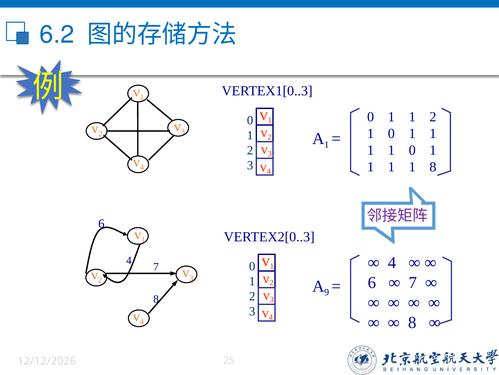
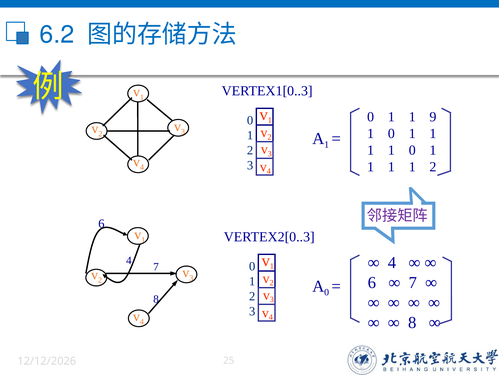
1 1 2: 2 -> 9
1 1 8: 8 -> 2
9 at (327, 292): 9 -> 0
